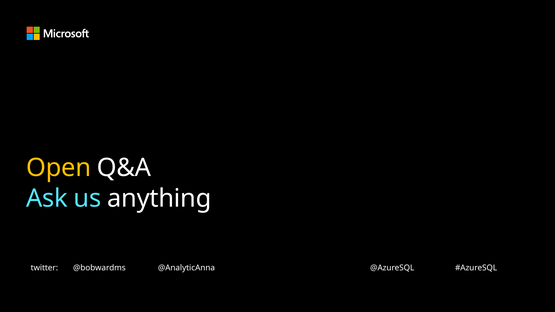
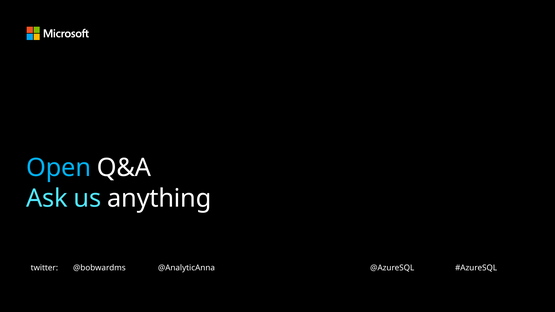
Open colour: yellow -> light blue
